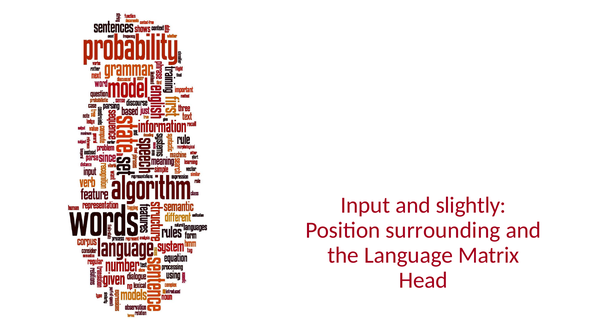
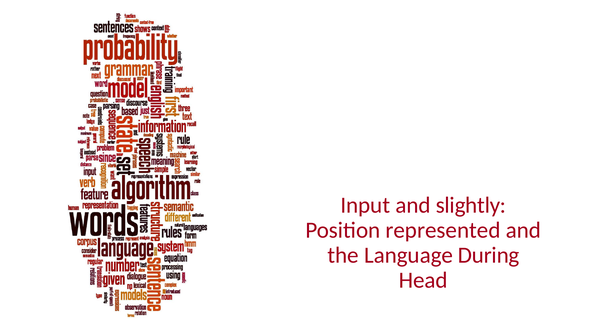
surrounding: surrounding -> represented
Matrix: Matrix -> During
